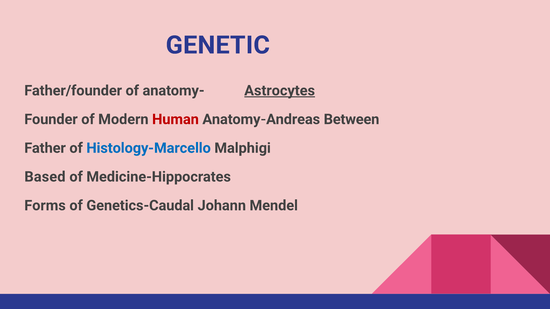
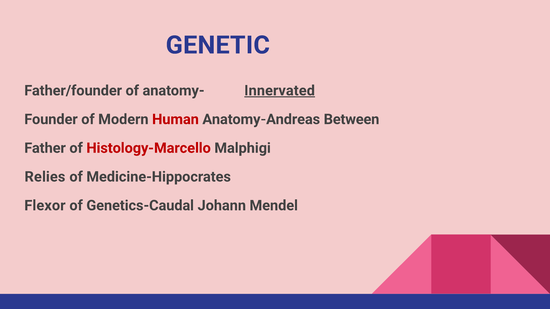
Astrocytes: Astrocytes -> Innervated
Histology-Marcello colour: blue -> red
Based: Based -> Relies
Forms: Forms -> Flexor
